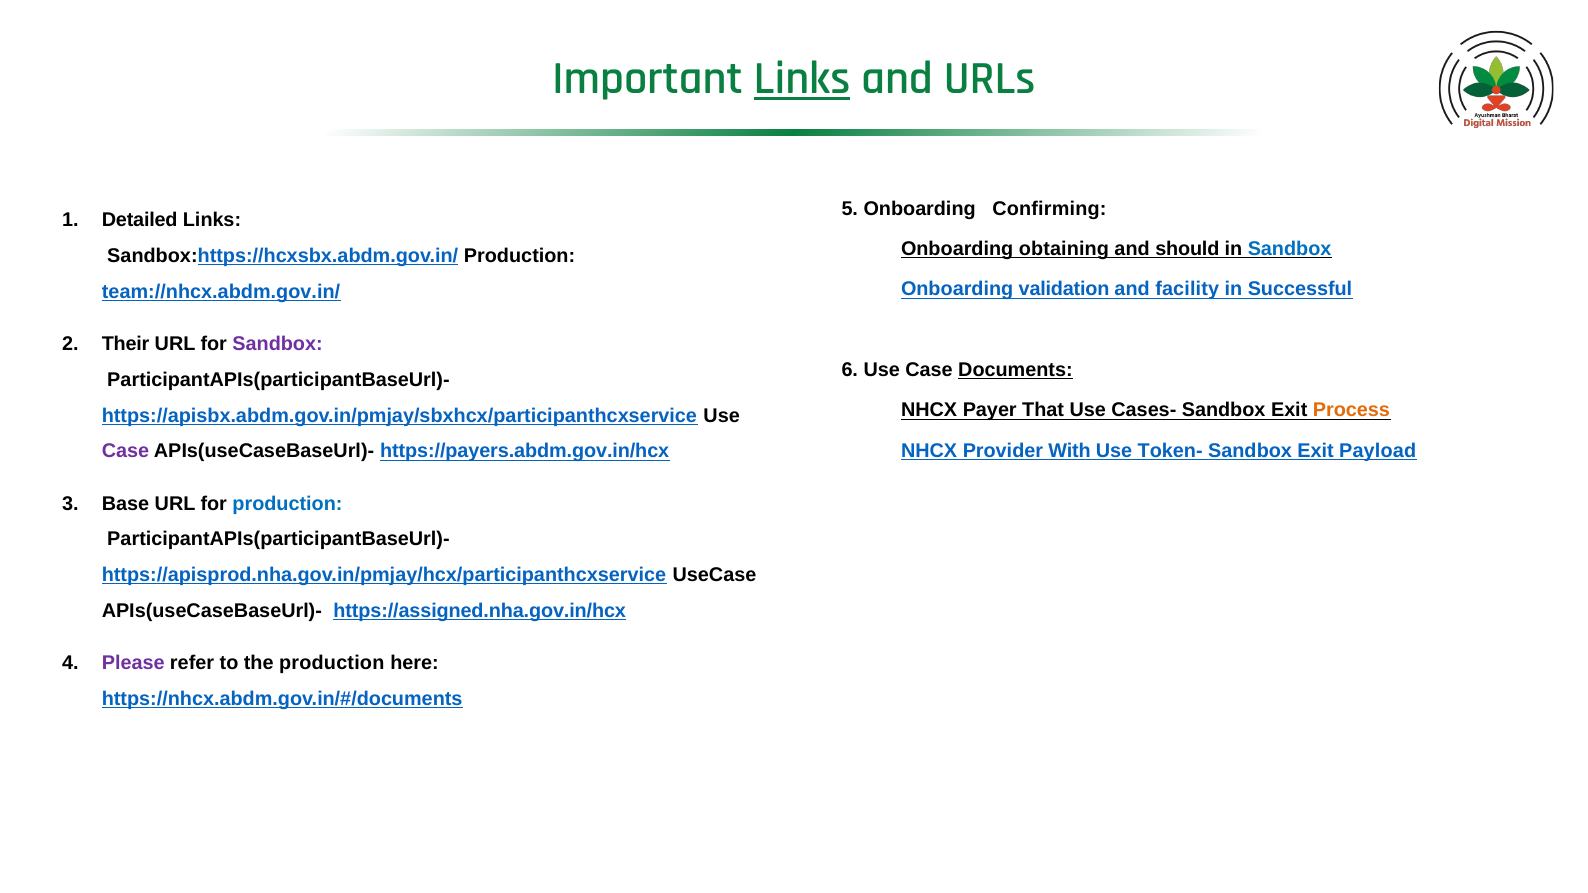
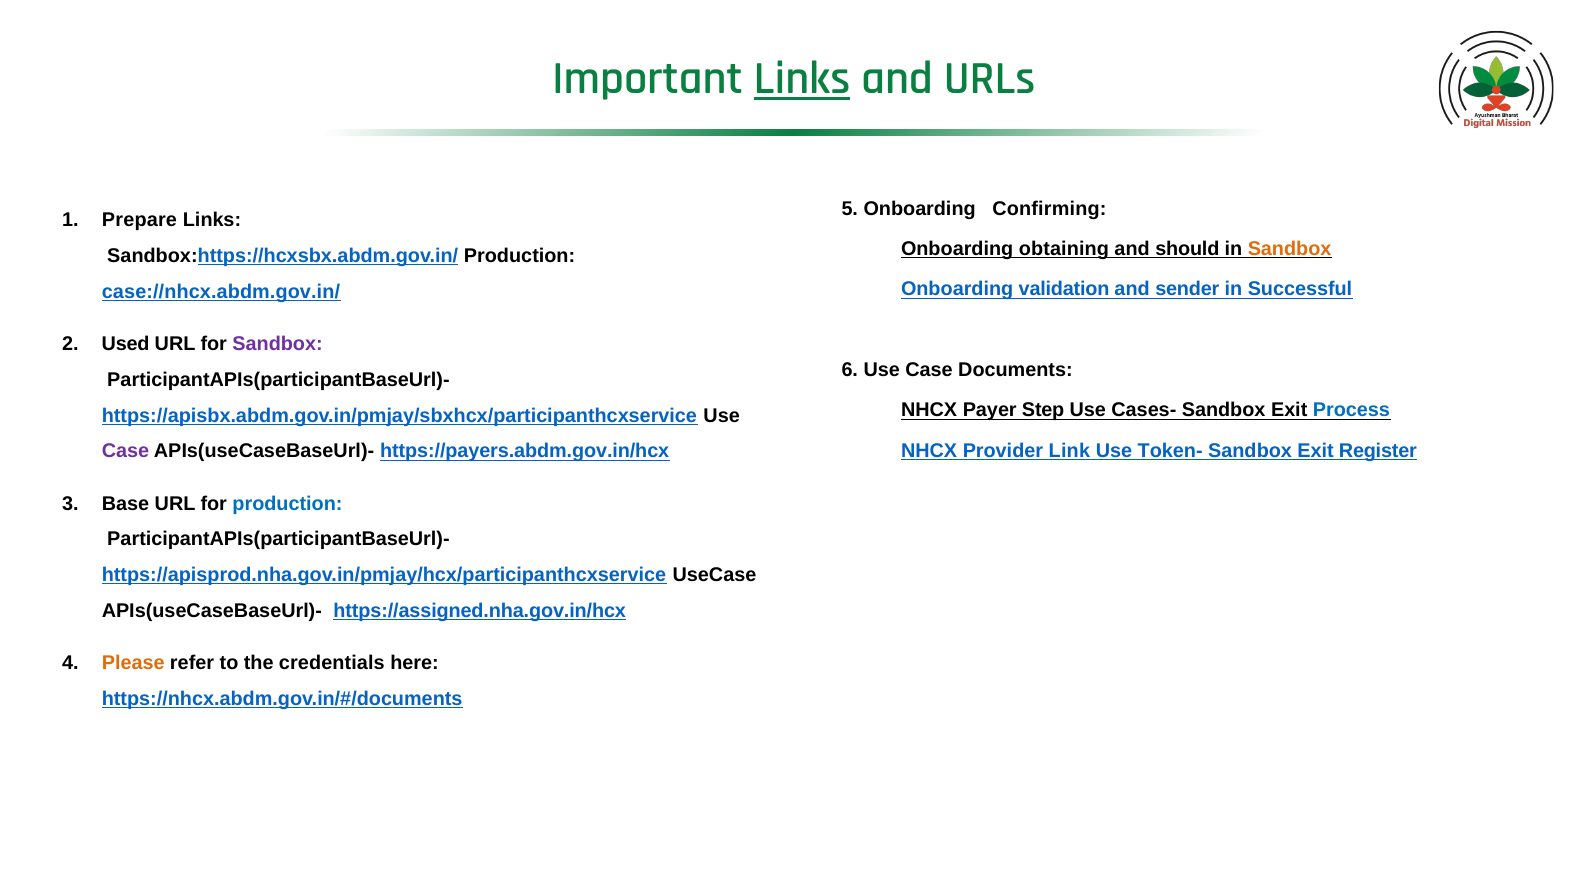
Detailed: Detailed -> Prepare
Sandbox at (1290, 249) colour: blue -> orange
facility: facility -> sender
team://nhcx.abdm.gov.in/: team://nhcx.abdm.gov.in/ -> case://nhcx.abdm.gov.in/
Their: Their -> Used
Documents underline: present -> none
That: That -> Step
Process colour: orange -> blue
With: With -> Link
Payload: Payload -> Register
Please colour: purple -> orange
the production: production -> credentials
